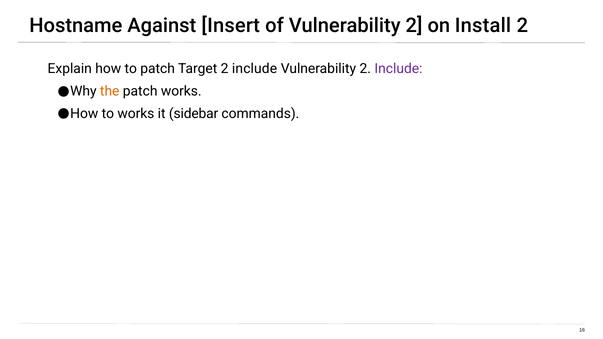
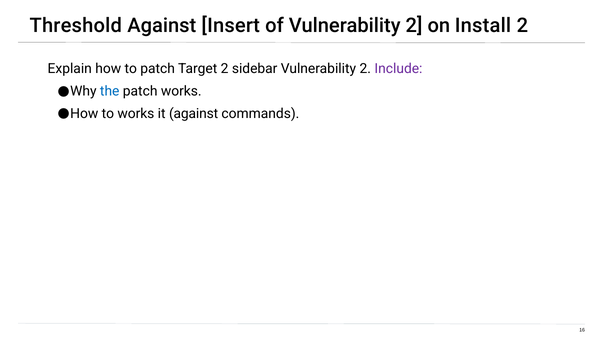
Hostname: Hostname -> Threshold
Target 2 include: include -> sidebar
the colour: orange -> blue
it sidebar: sidebar -> against
